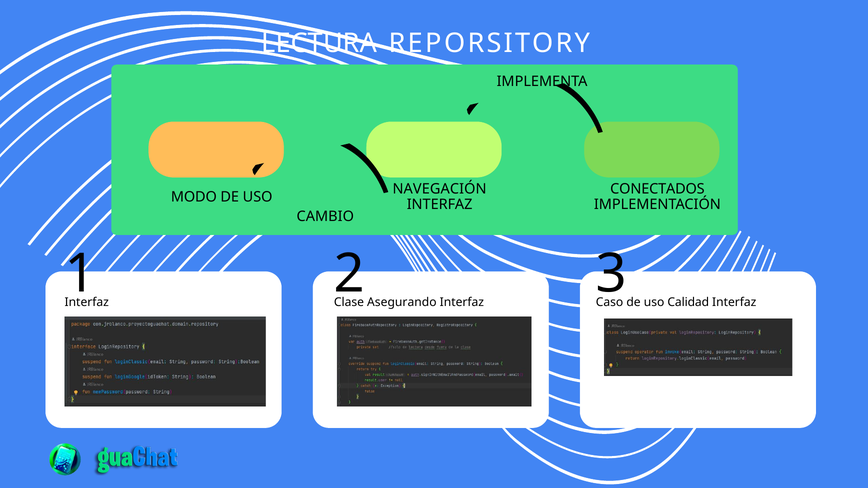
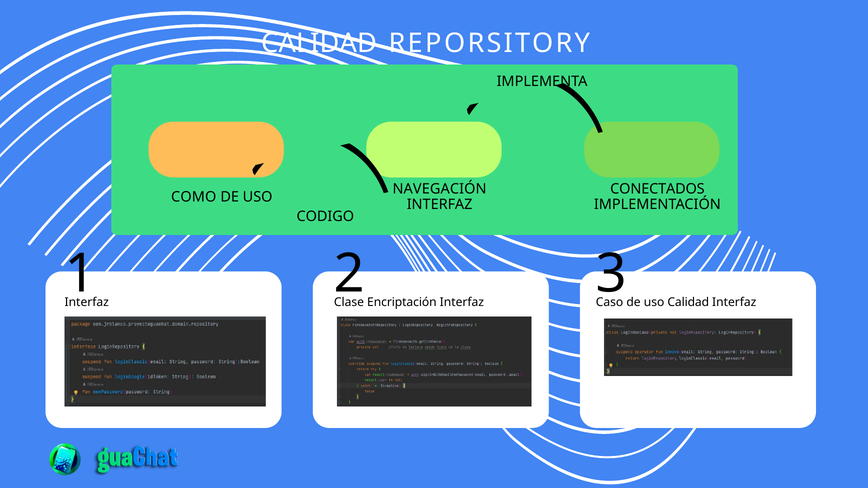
LECTURA at (319, 43): LECTURA -> CALIDAD
MODO: MODO -> COMO
CAMBIO: CAMBIO -> CODIGO
Asegurando: Asegurando -> Encriptación
